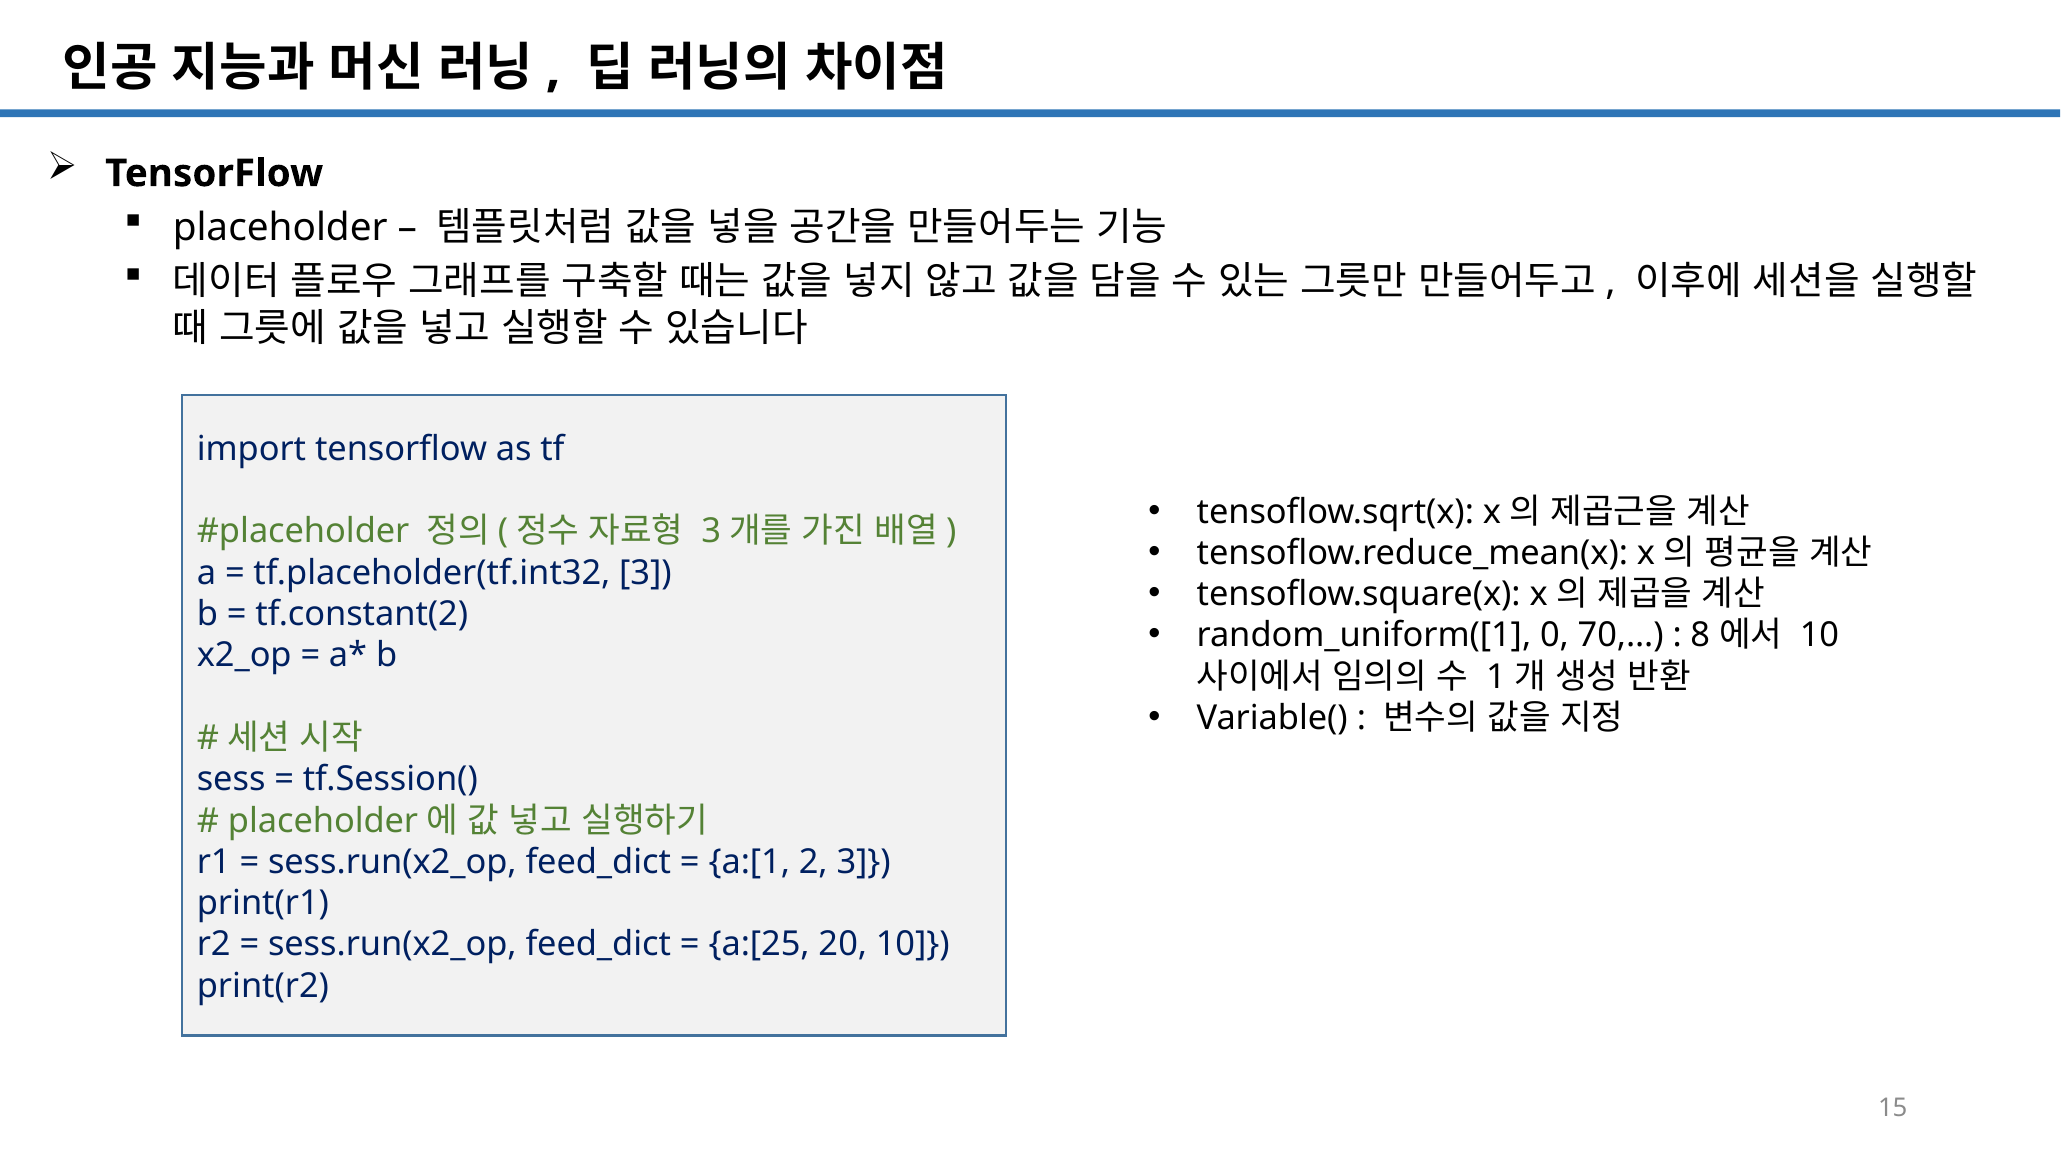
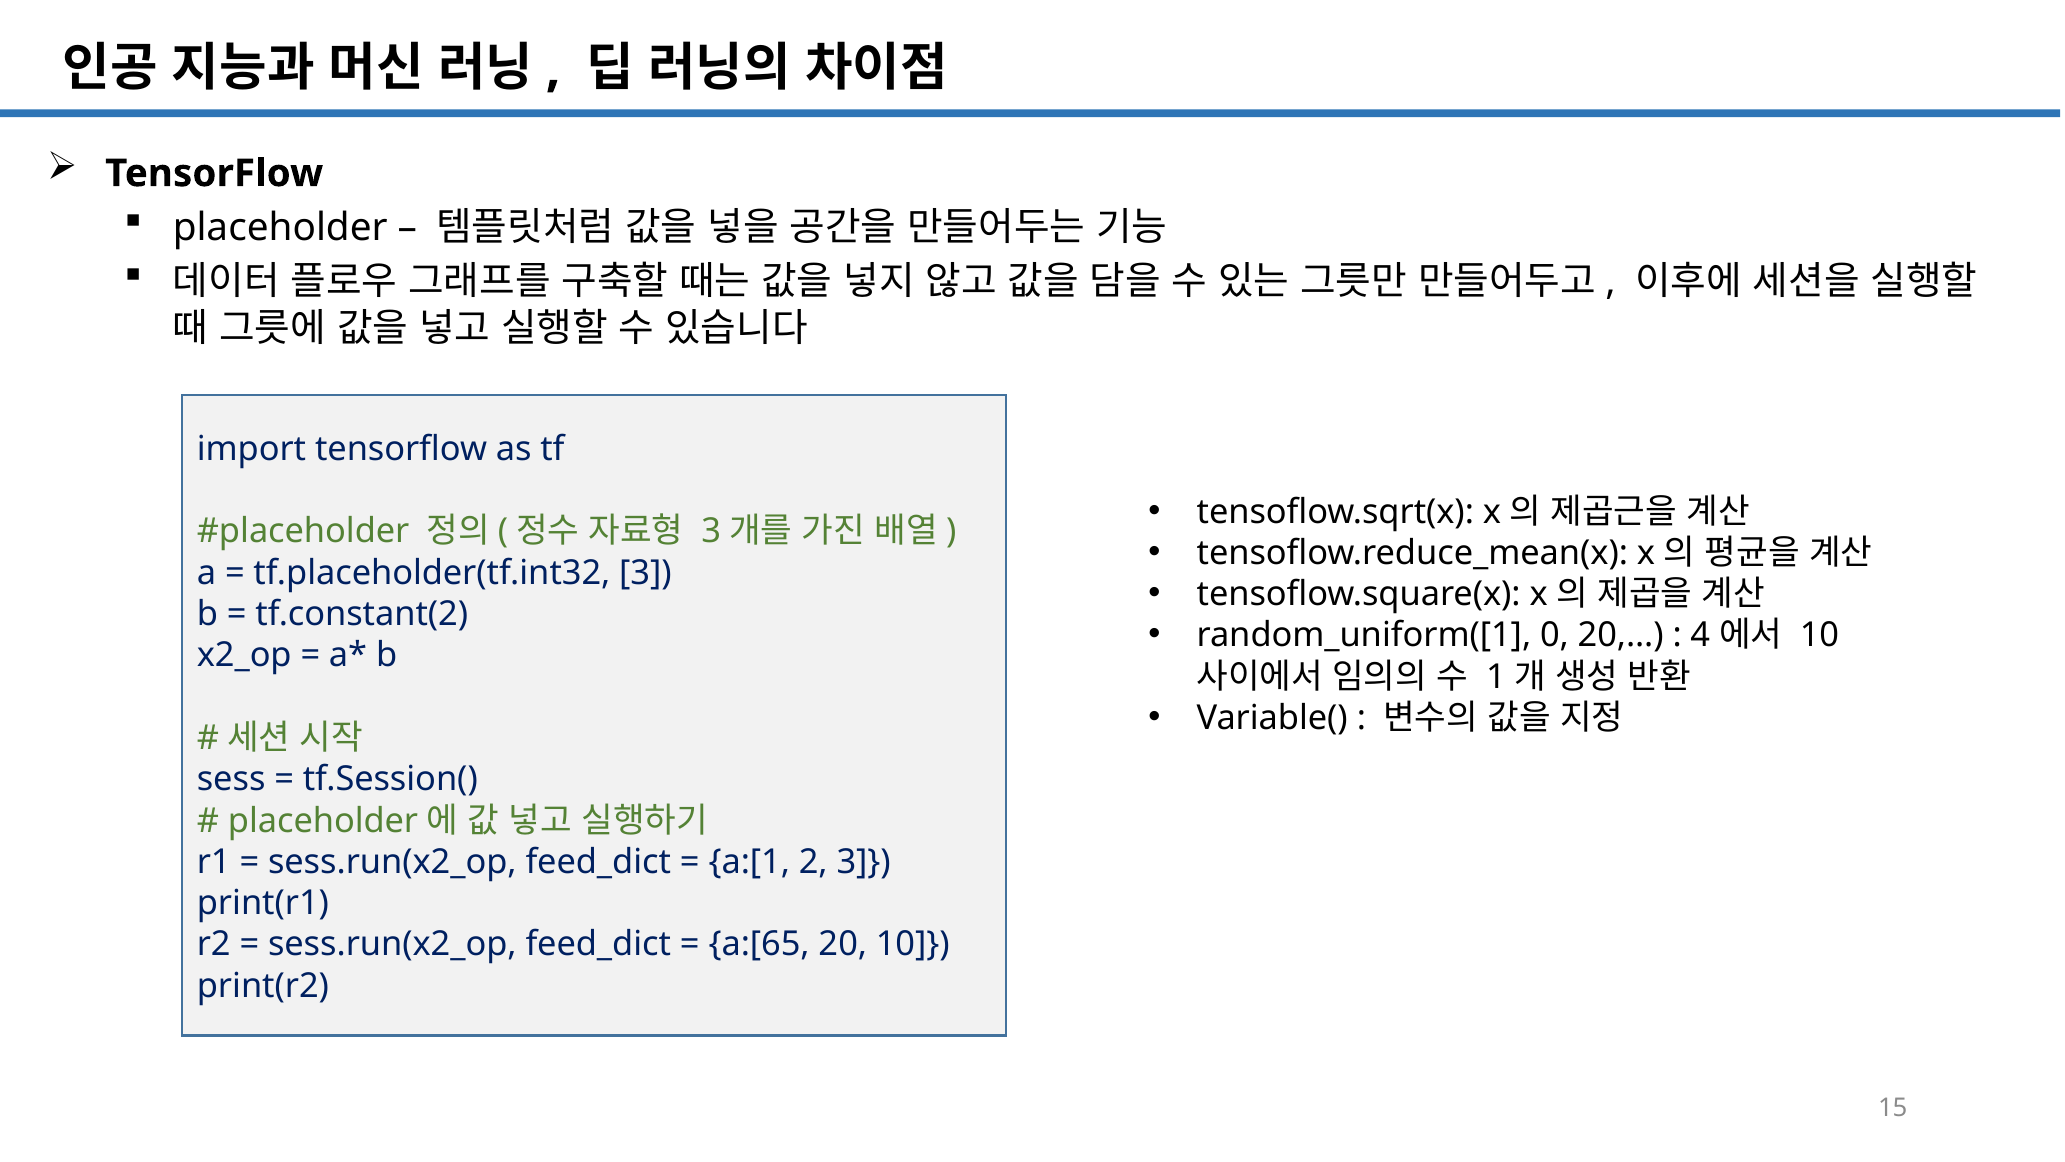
70,…: 70,… -> 20,…
8: 8 -> 4
a:[25: a:[25 -> a:[65
